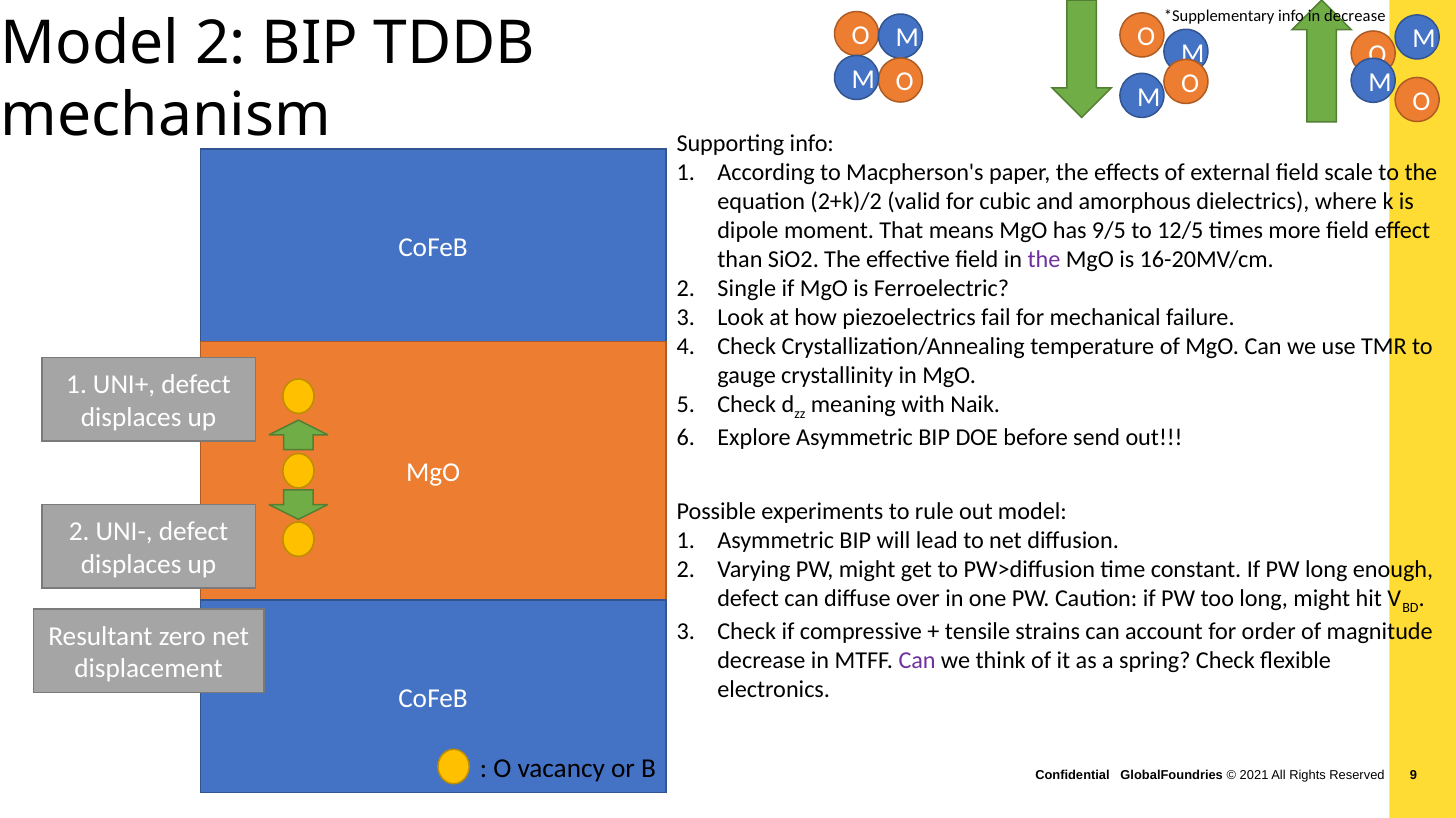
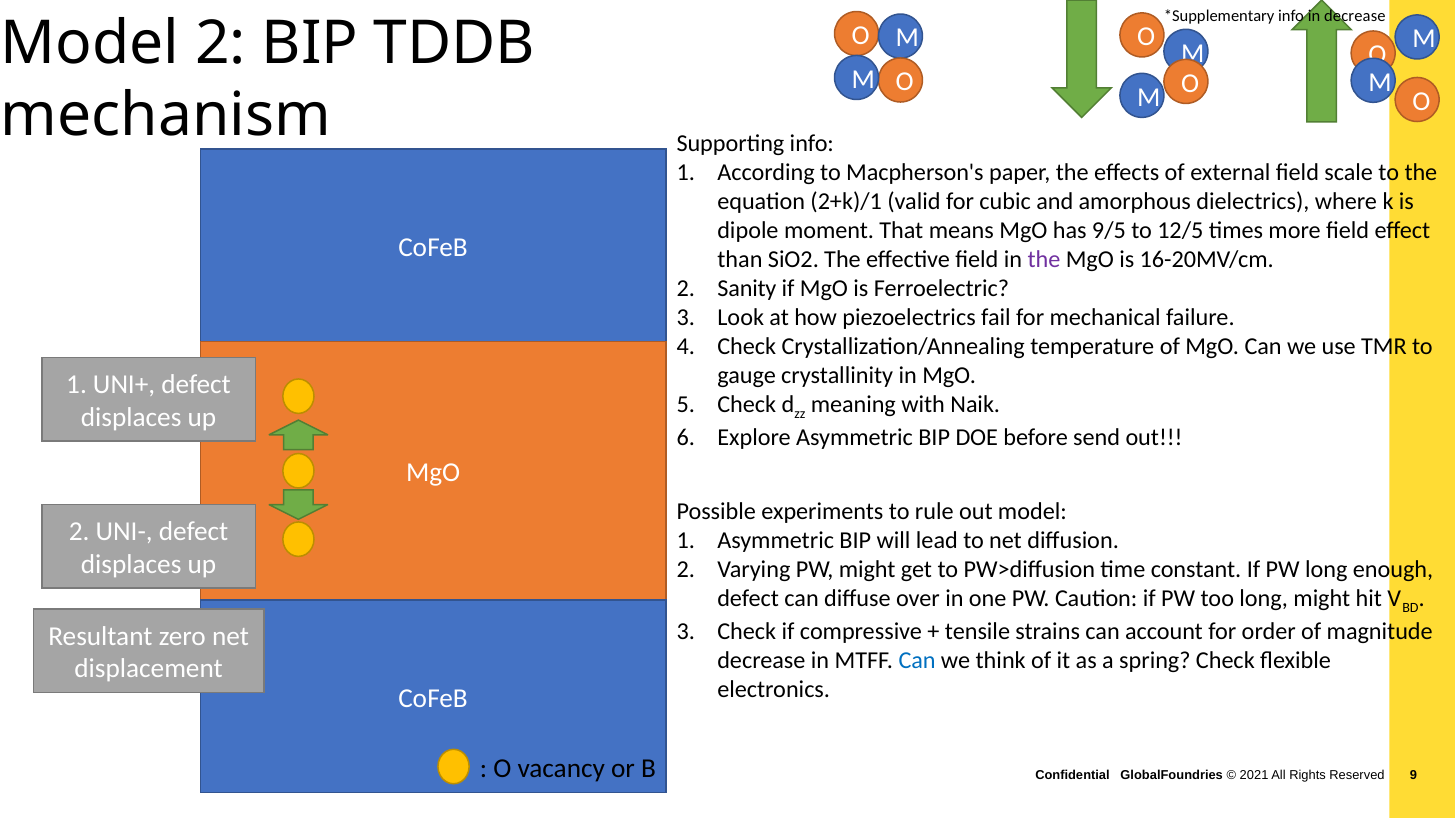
2+k)/2: 2+k)/2 -> 2+k)/1
Single: Single -> Sanity
Can at (917, 661) colour: purple -> blue
